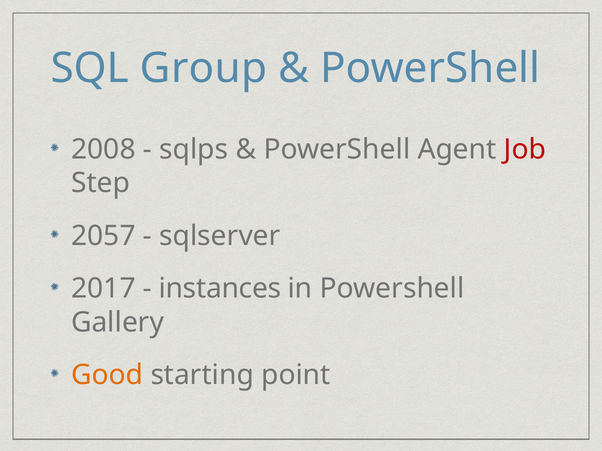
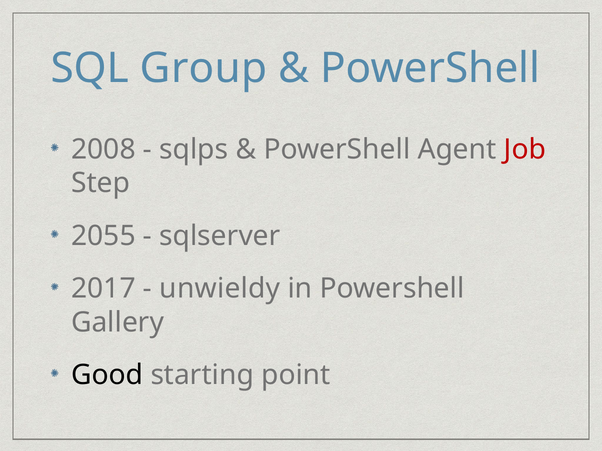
2057: 2057 -> 2055
instances: instances -> unwieldy
Good colour: orange -> black
